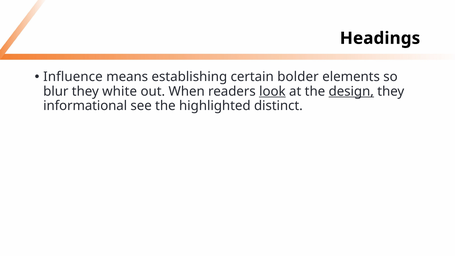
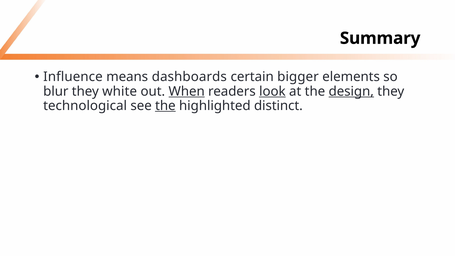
Headings: Headings -> Summary
establishing: establishing -> dashboards
bolder: bolder -> bigger
When underline: none -> present
informational: informational -> technological
the at (165, 106) underline: none -> present
